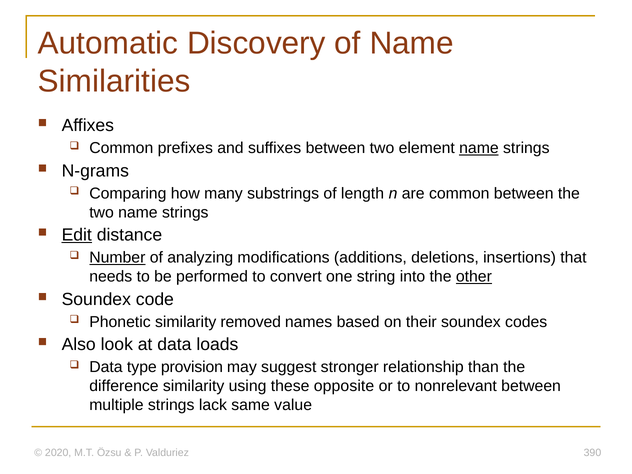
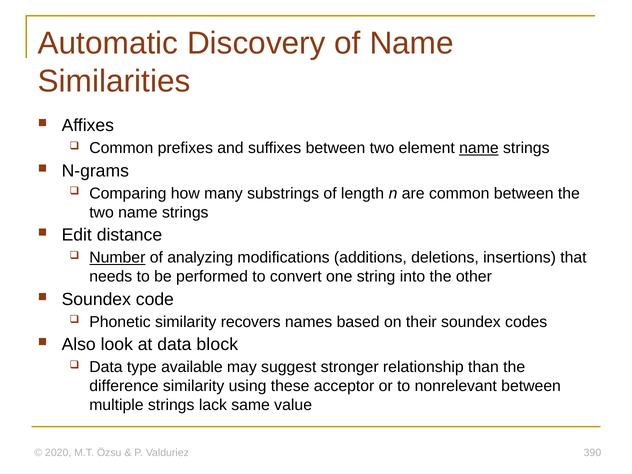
Edit underline: present -> none
other underline: present -> none
removed: removed -> recovers
loads: loads -> block
provision: provision -> available
opposite: opposite -> acceptor
